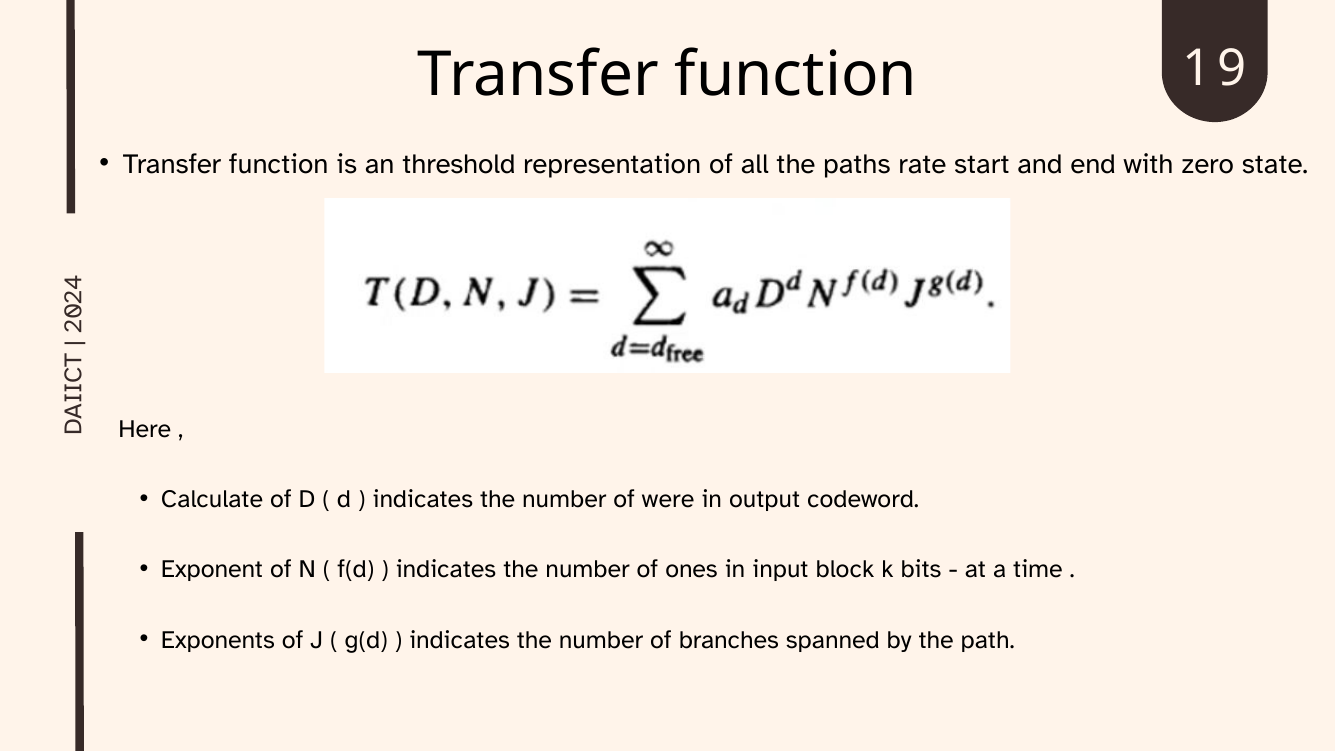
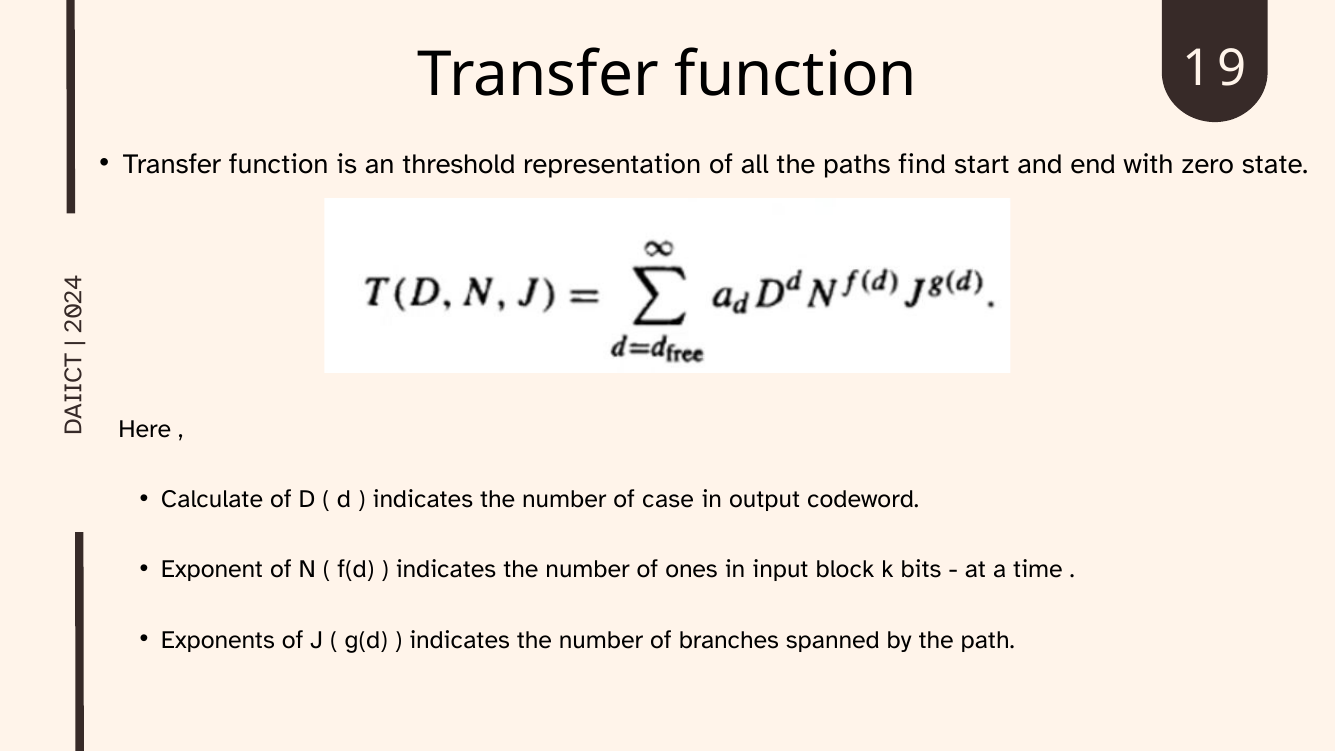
rate: rate -> find
were: were -> case
